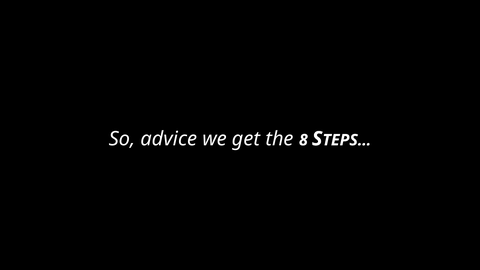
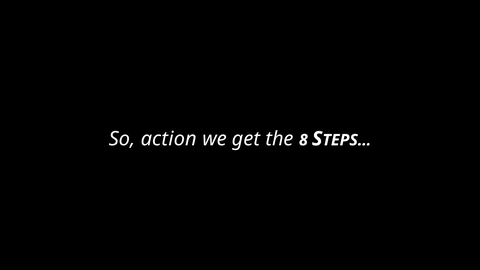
advice: advice -> action
